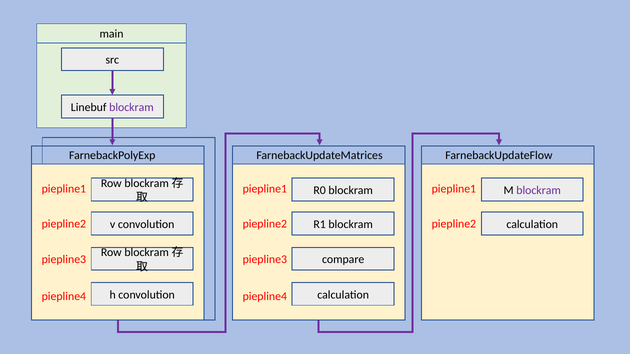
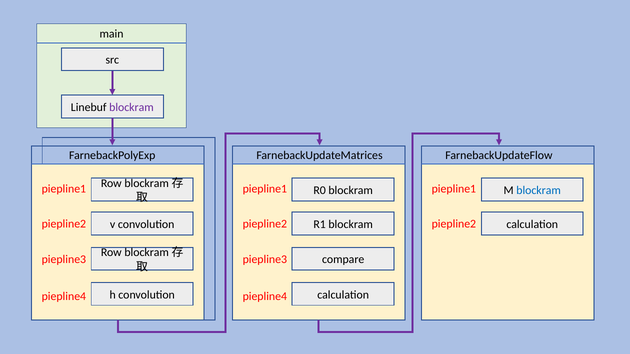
blockram at (539, 190) colour: purple -> blue
